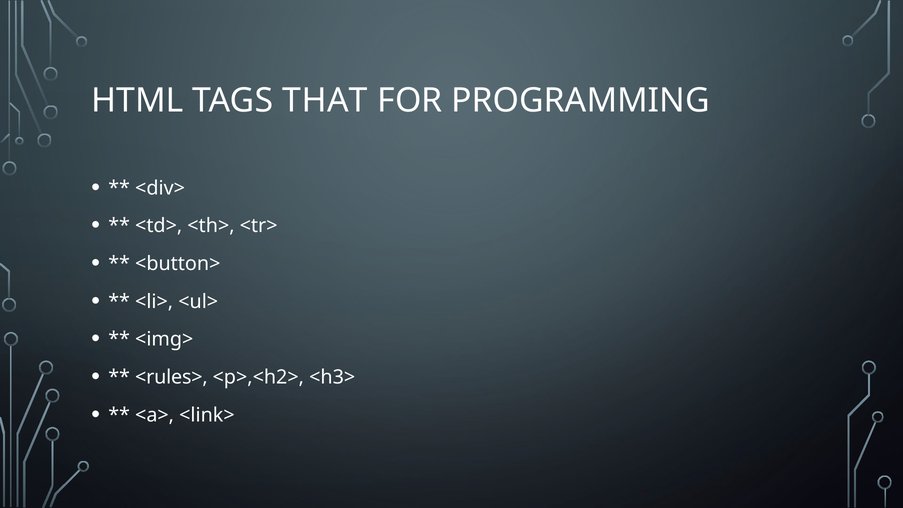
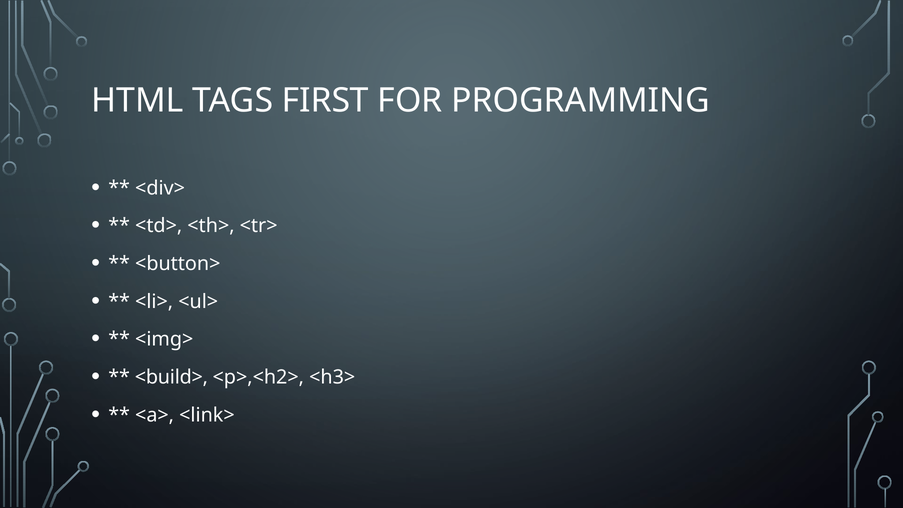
THAT: THAT -> FIRST
<rules>: <rules> -> <build>
